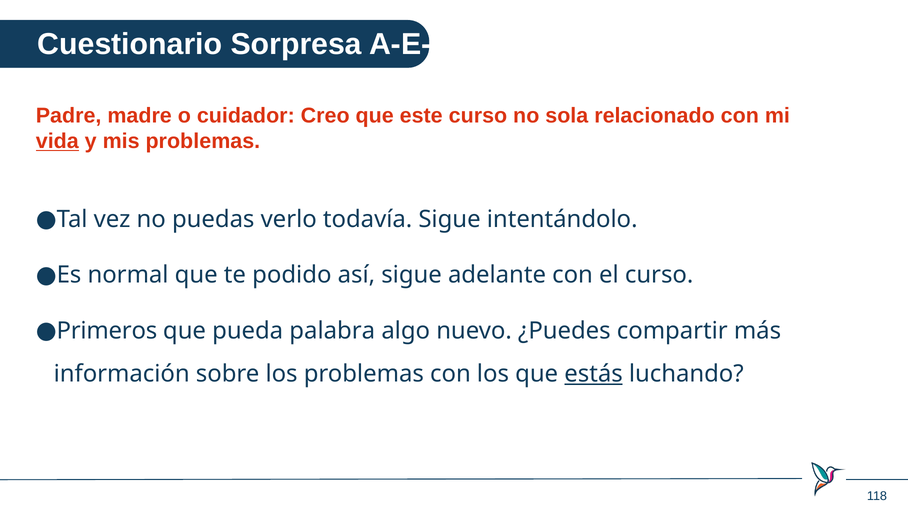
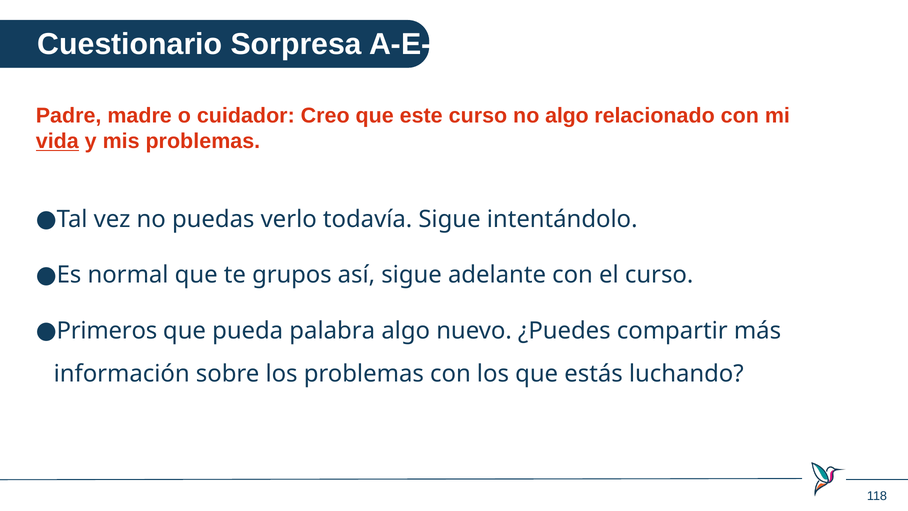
no sola: sola -> algo
podido: podido -> grupos
estás underline: present -> none
